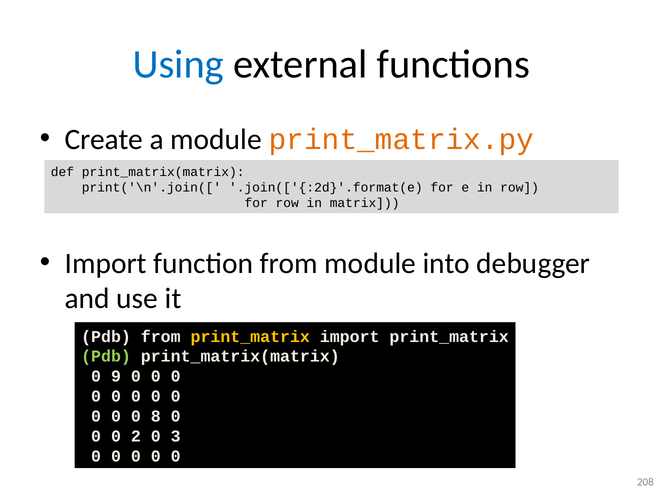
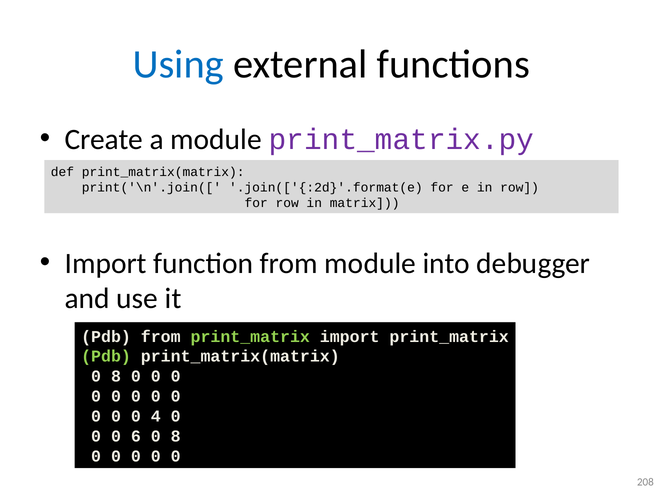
print_matrix.py colour: orange -> purple
print_matrix at (250, 336) colour: yellow -> light green
9 at (116, 376): 9 -> 8
8: 8 -> 4
2: 2 -> 6
3 at (176, 436): 3 -> 8
